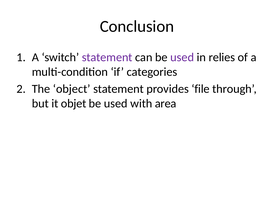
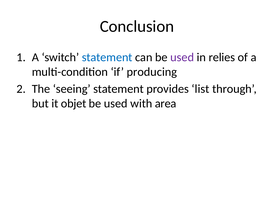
statement at (107, 57) colour: purple -> blue
categories: categories -> producing
object: object -> seeing
file: file -> list
